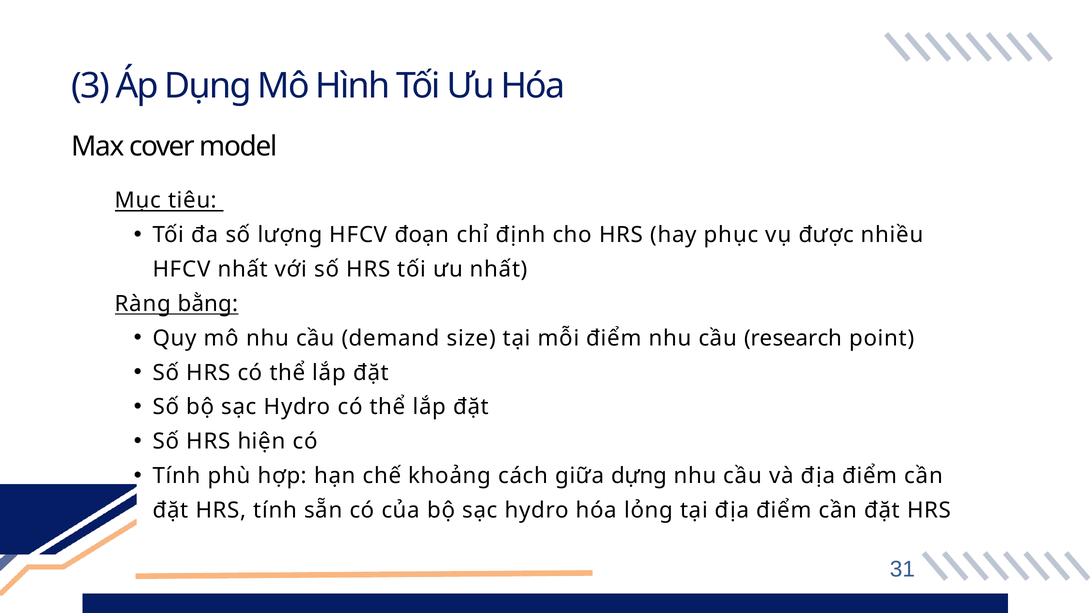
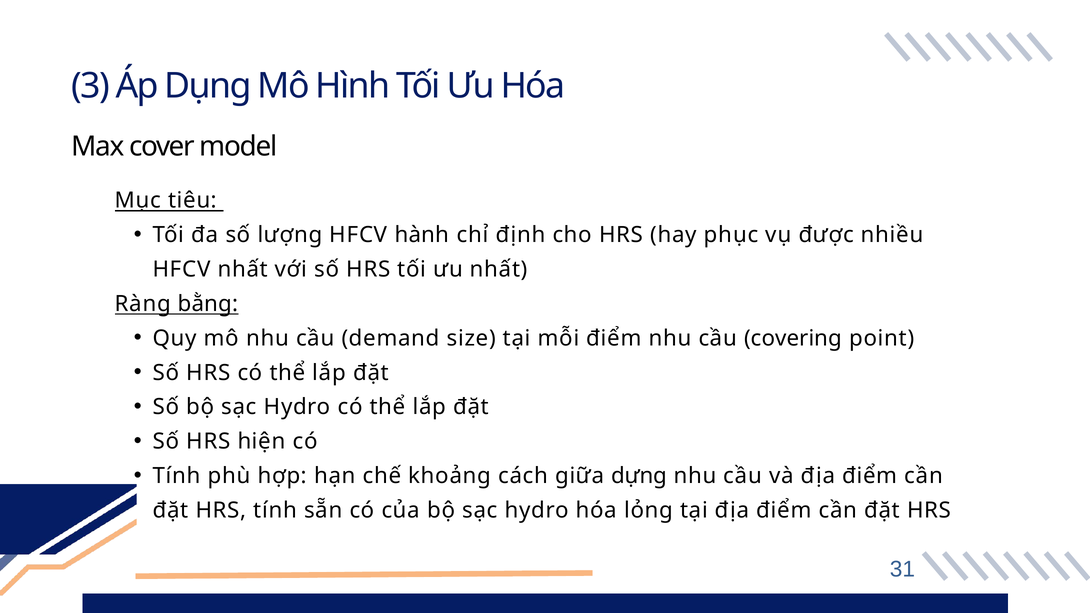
đoạn: đoạn -> hành
research: research -> covering
